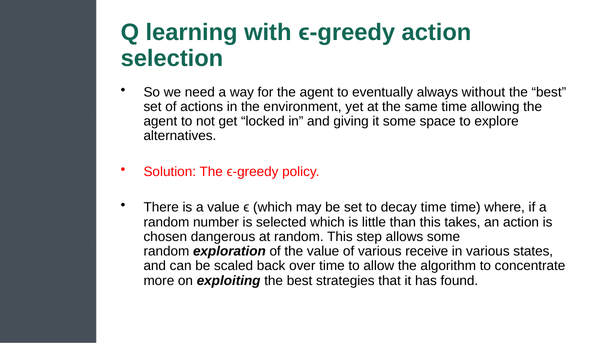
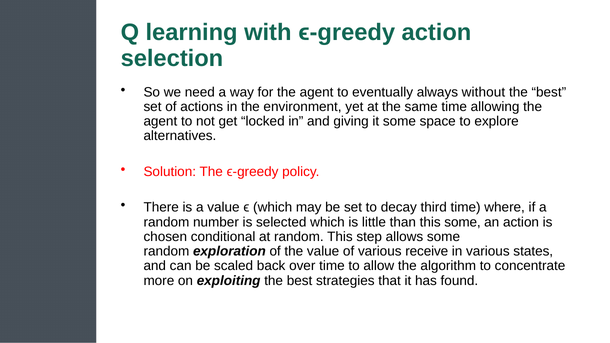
decay time: time -> third
this takes: takes -> some
dangerous: dangerous -> conditional
